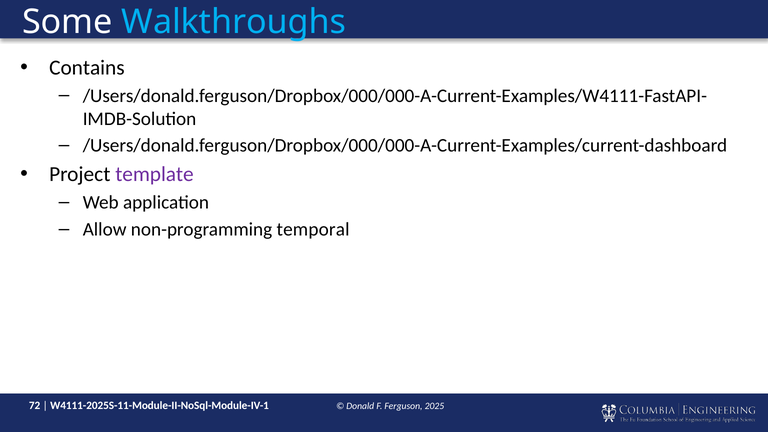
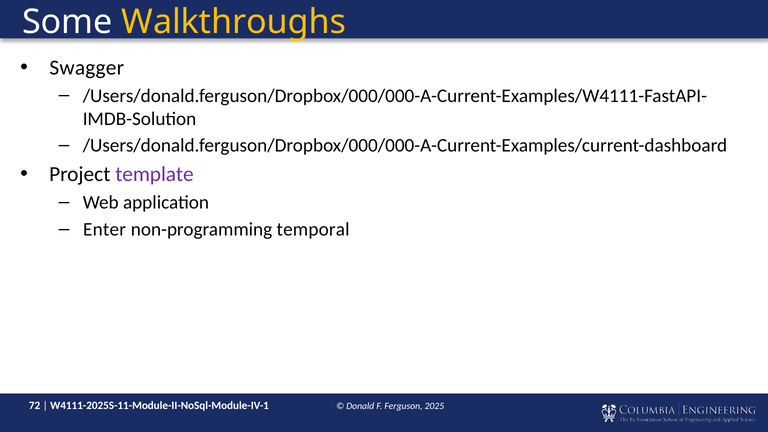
Walkthroughs colour: light blue -> yellow
Contains: Contains -> Swagger
Allow: Allow -> Enter
